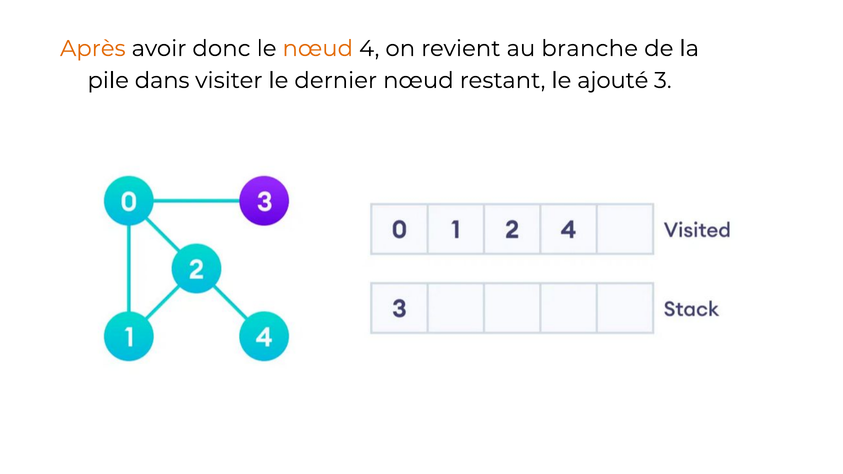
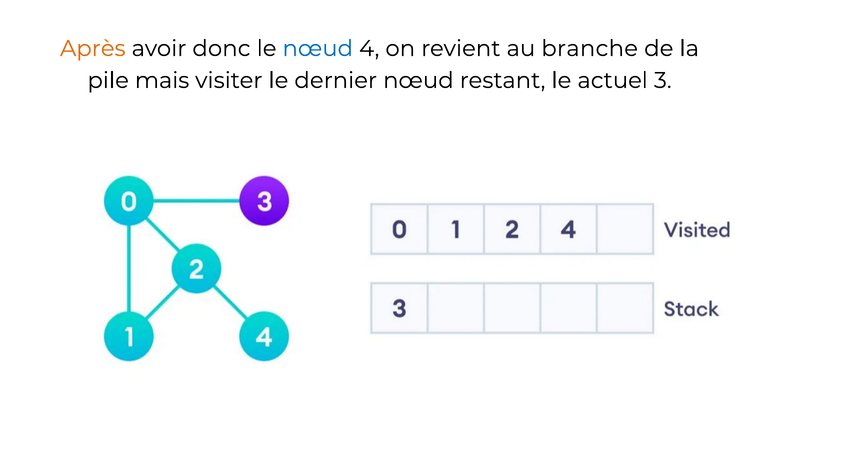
nœud at (318, 49) colour: orange -> blue
dans: dans -> mais
ajouté: ajouté -> actuel
